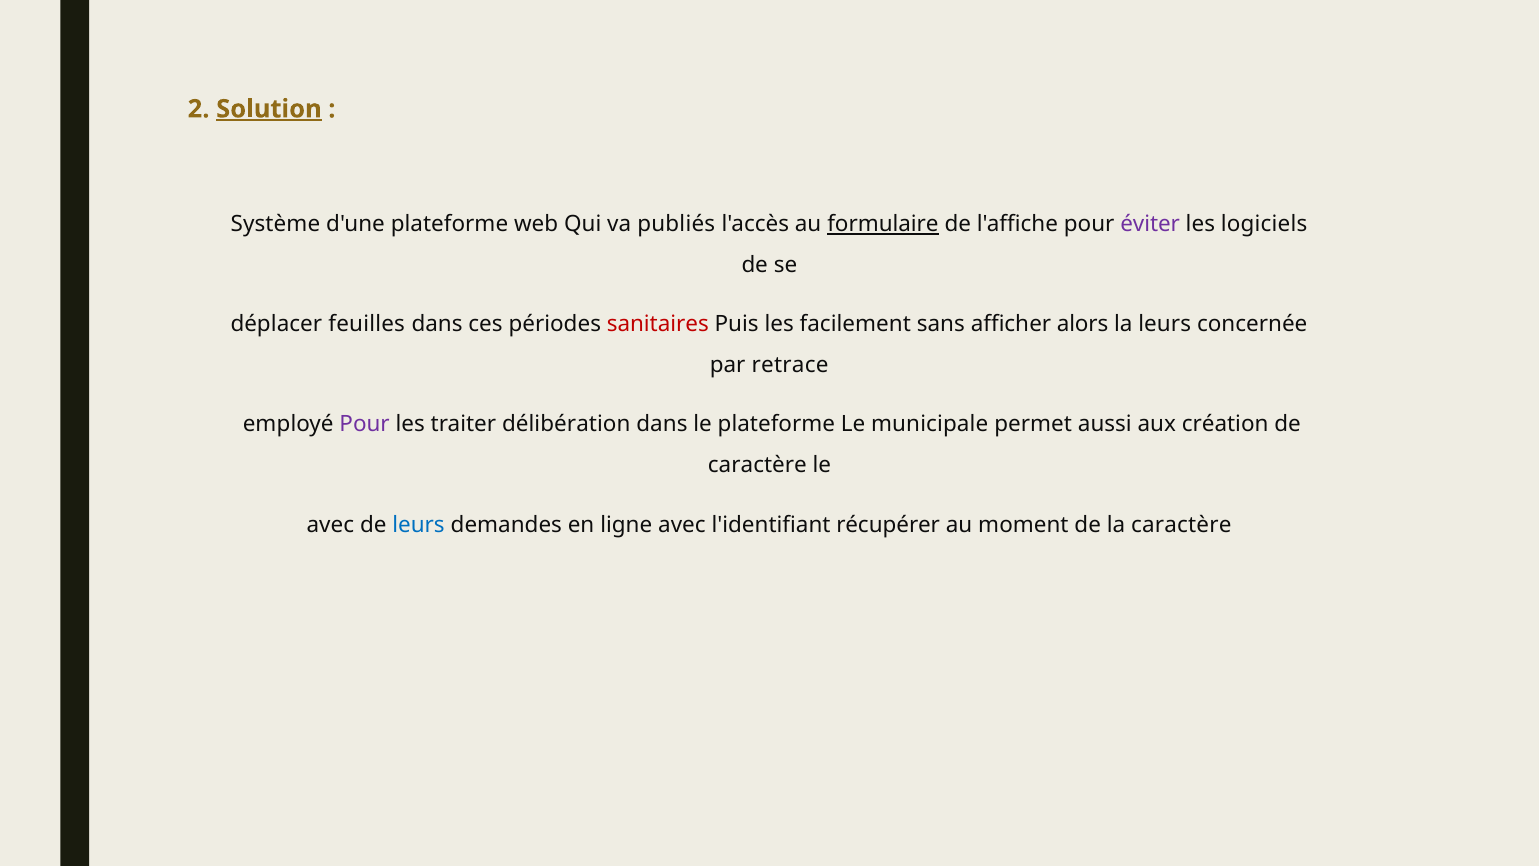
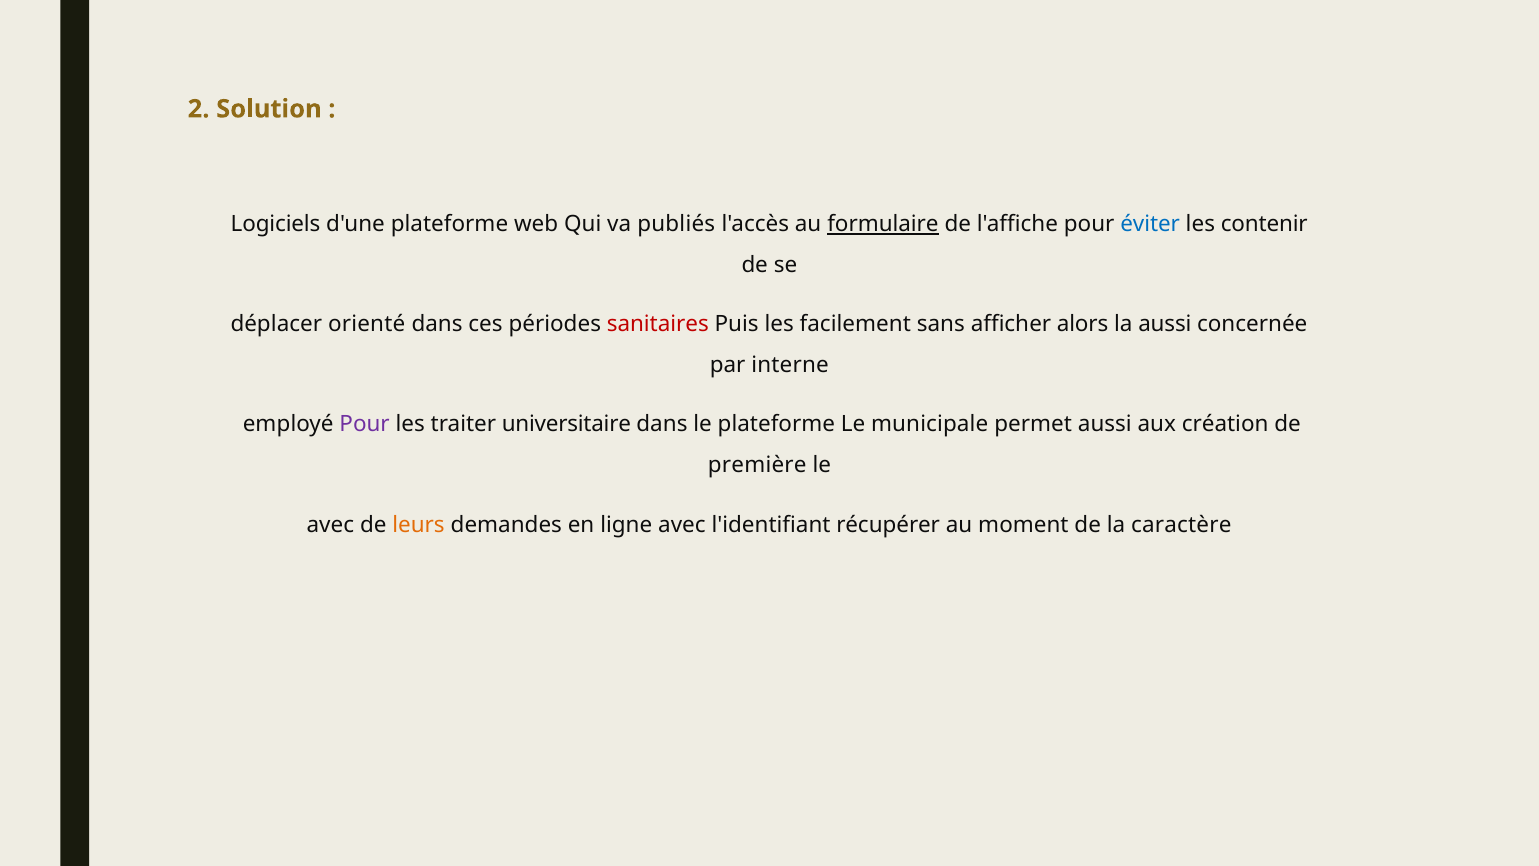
Solution underline: present -> none
Système: Système -> Logiciels
éviter colour: purple -> blue
logiciels: logiciels -> contenir
feuilles: feuilles -> orienté
la leurs: leurs -> aussi
retrace: retrace -> interne
délibération: délibération -> universitaire
caractère at (757, 465): caractère -> première
leurs at (419, 524) colour: blue -> orange
